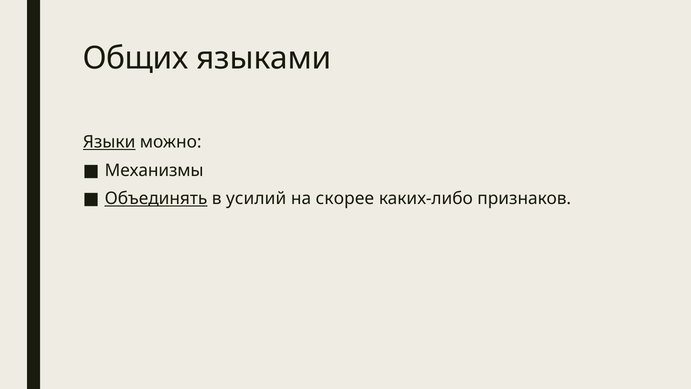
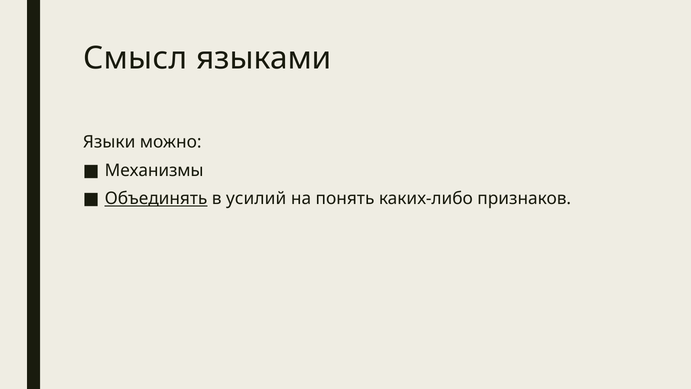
Общих: Общих -> Смысл
Языки underline: present -> none
скорее: скорее -> понять
